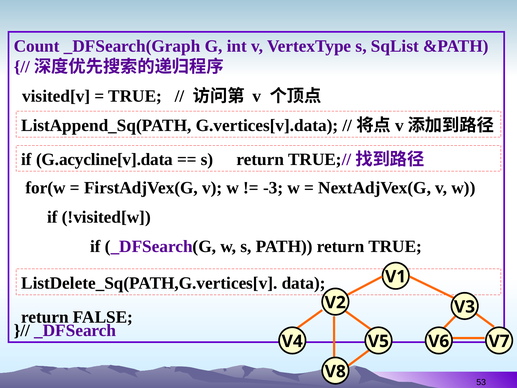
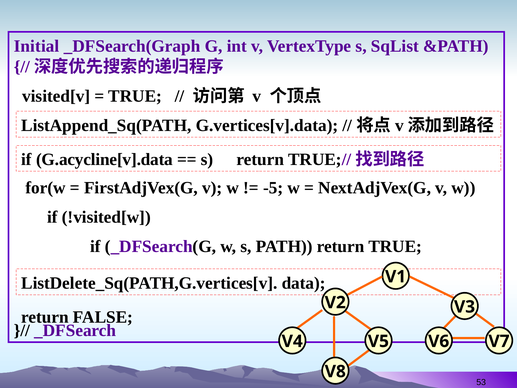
Count: Count -> Initial
-3: -3 -> -5
